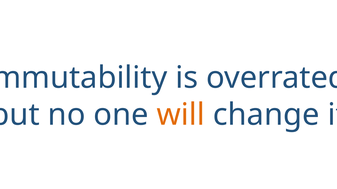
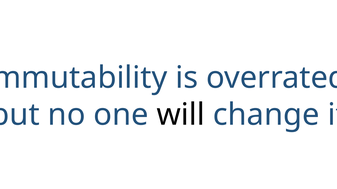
will colour: orange -> black
